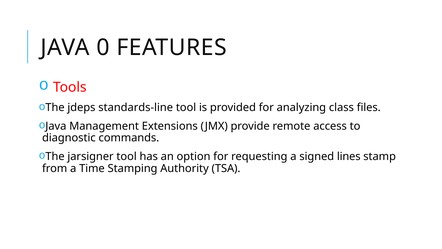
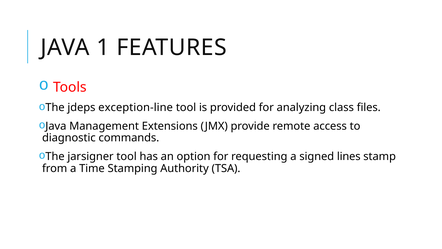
0: 0 -> 1
standards-line: standards-line -> exception-line
